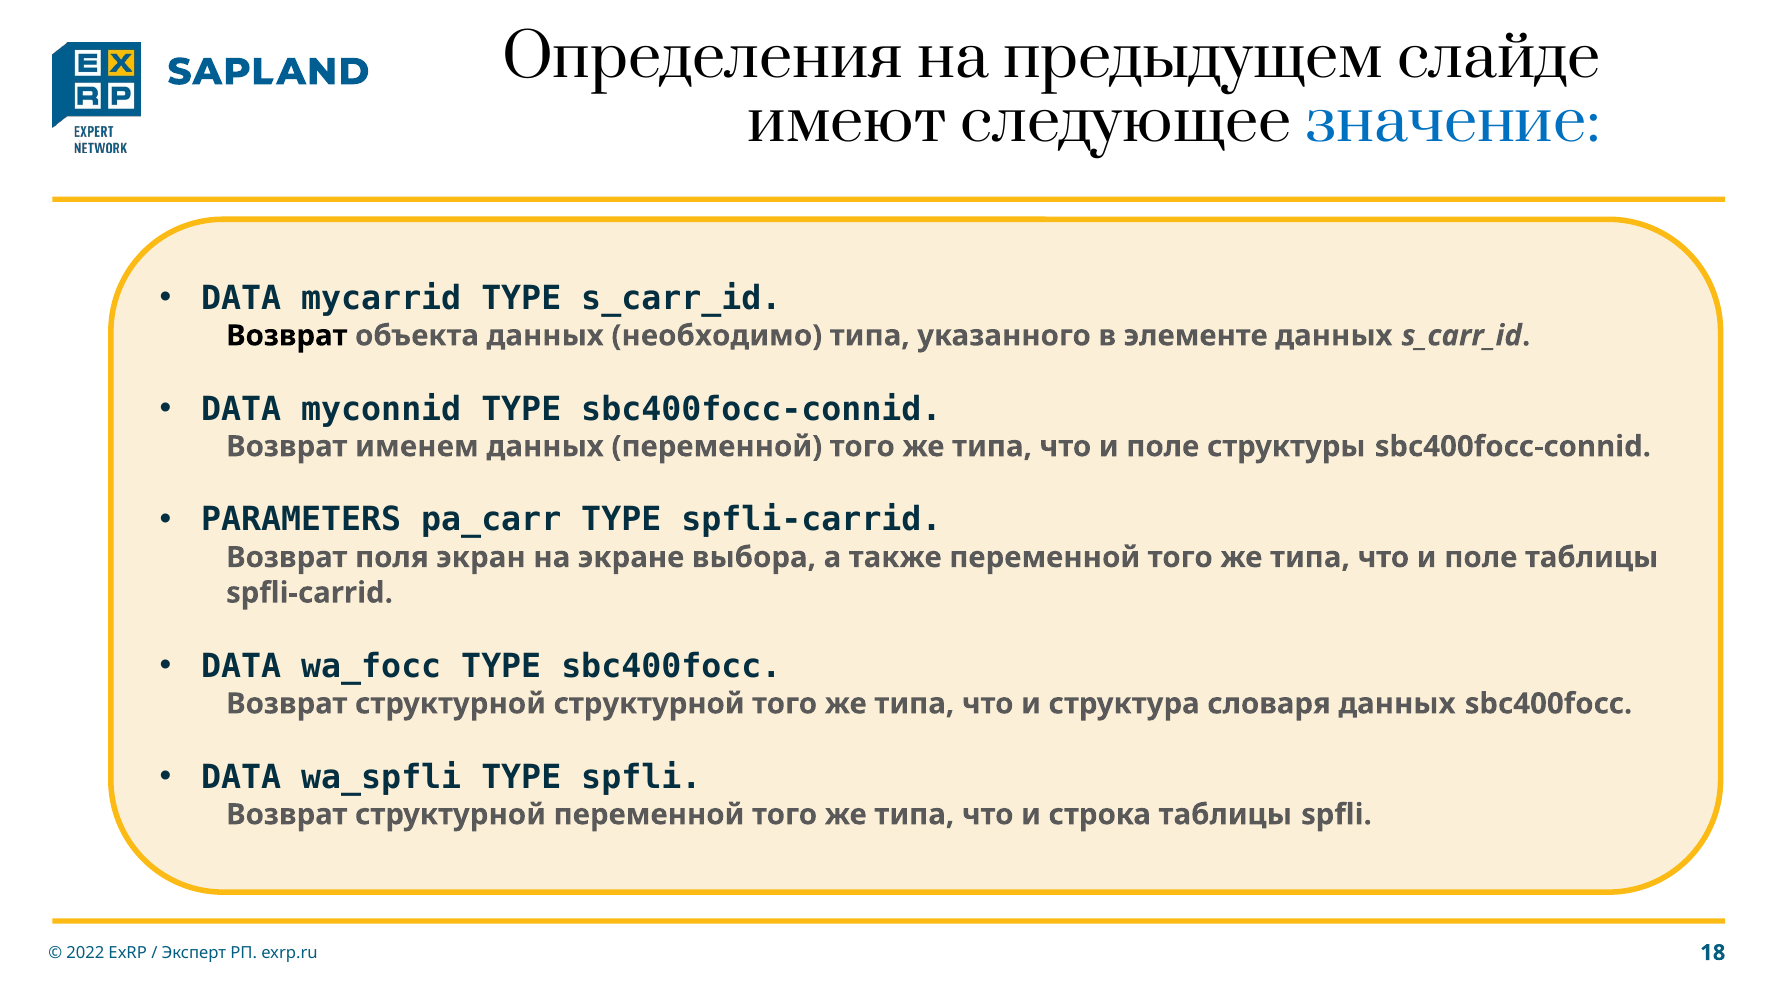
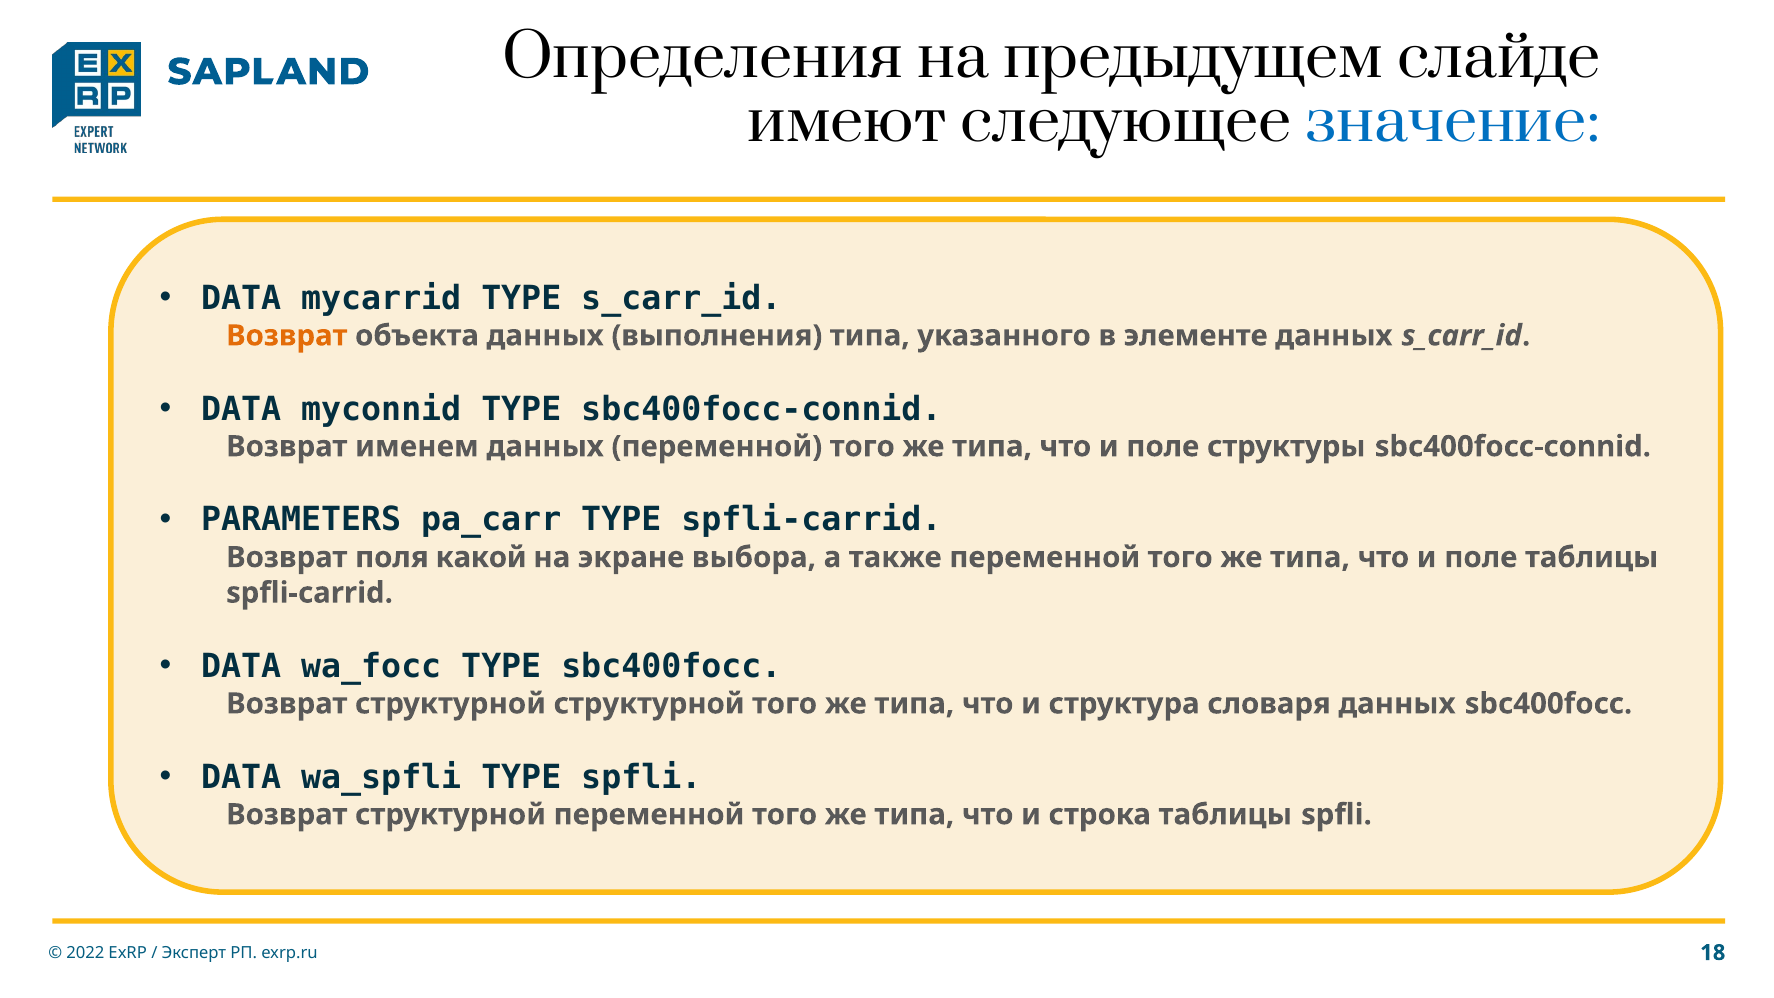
Возврат at (287, 336) colour: black -> orange
необходимо: необходимо -> выполнения
экран: экран -> какой
